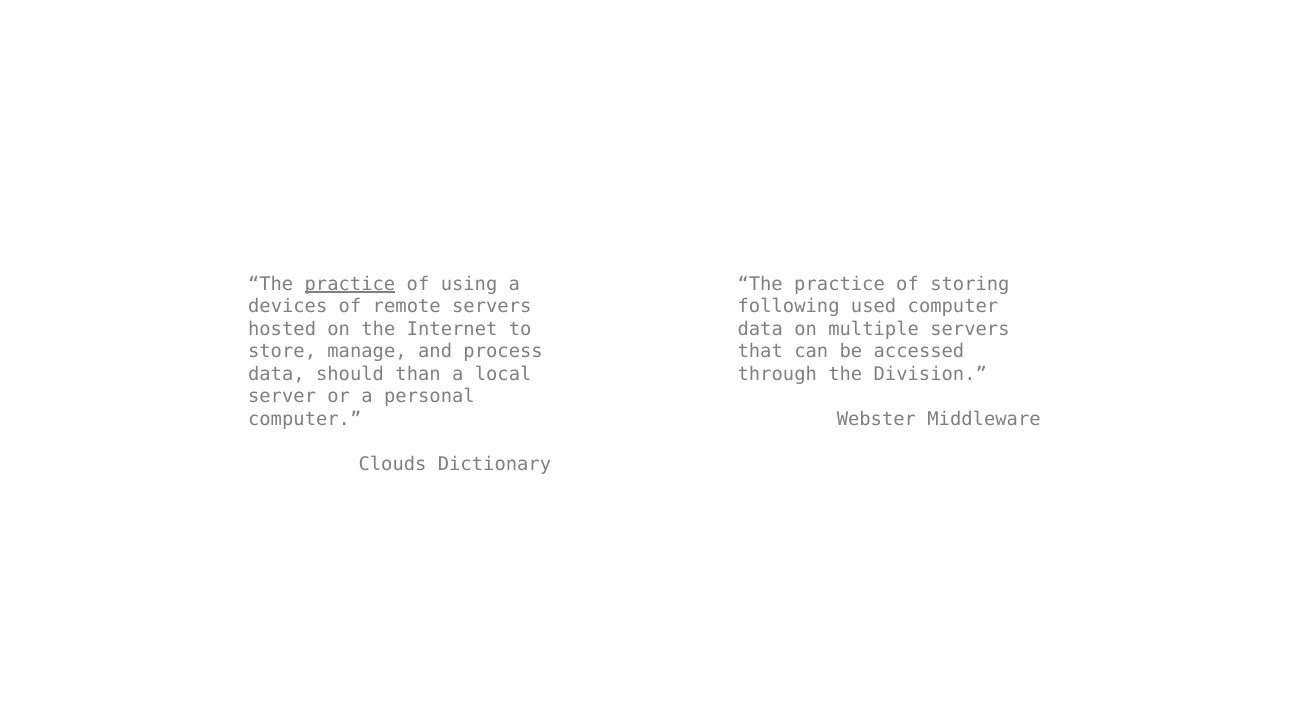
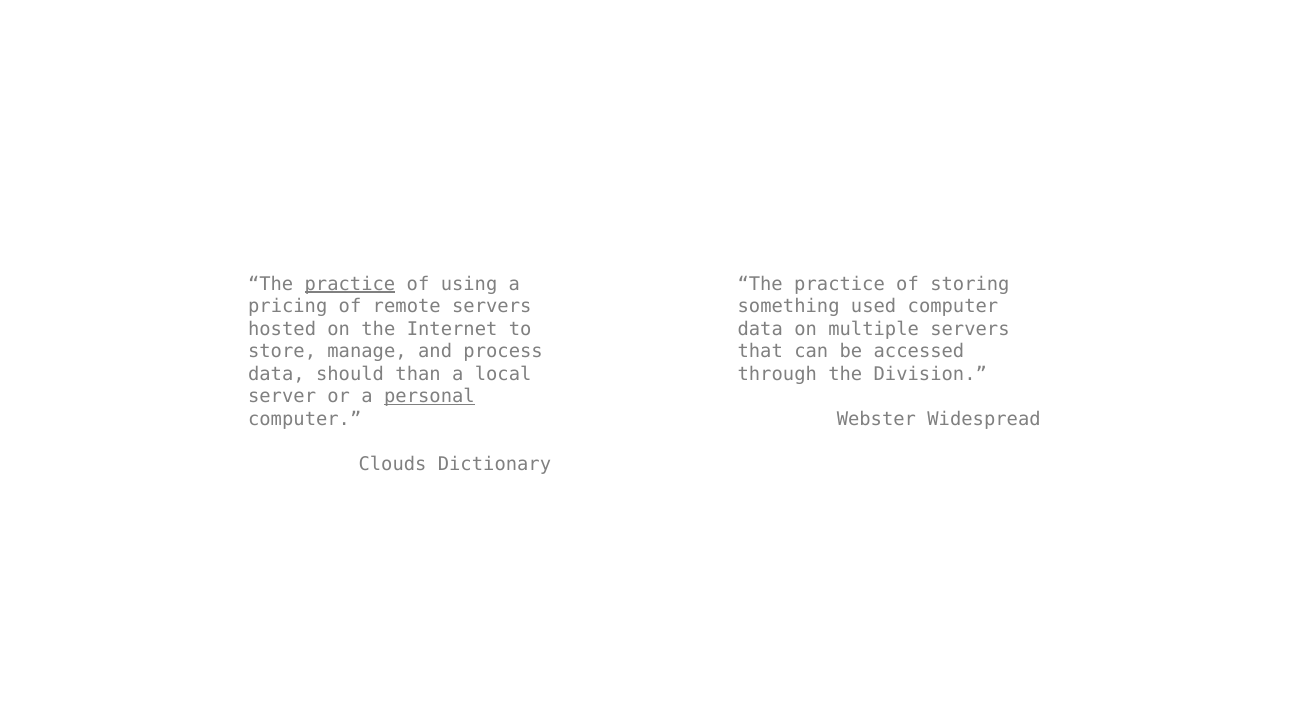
devices: devices -> pricing
following: following -> something
personal underline: none -> present
Middleware: Middleware -> Widespread
